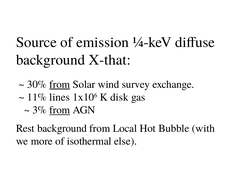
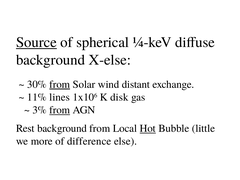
Source underline: none -> present
emission: emission -> spherical
X-that: X-that -> X-else
survey: survey -> distant
Hot underline: none -> present
with: with -> little
isothermal: isothermal -> difference
